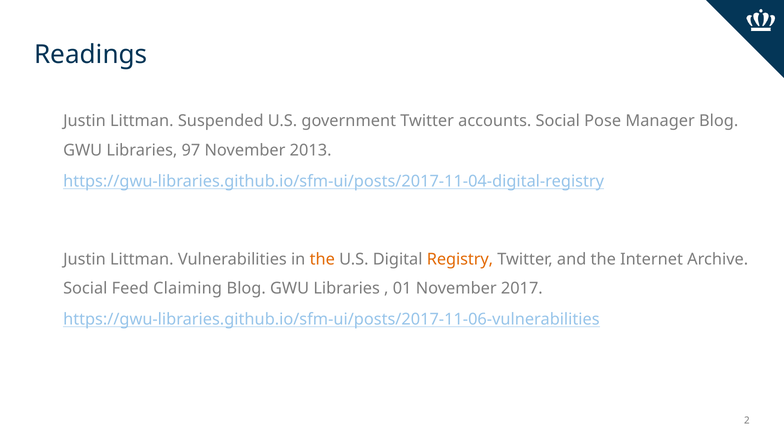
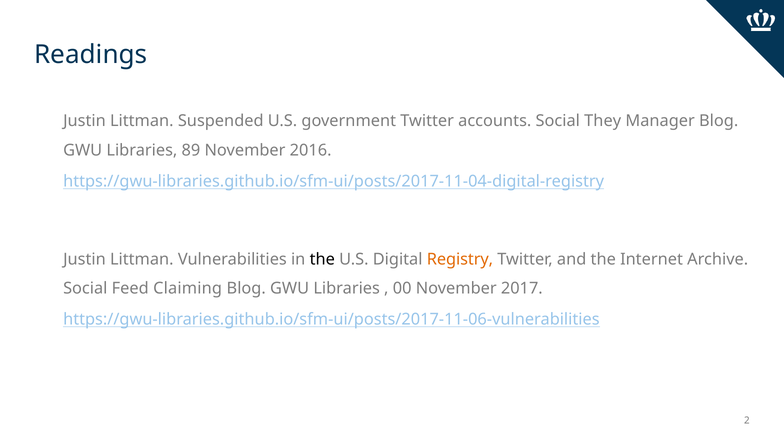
Pose: Pose -> They
97: 97 -> 89
2013: 2013 -> 2016
the at (322, 259) colour: orange -> black
01: 01 -> 00
